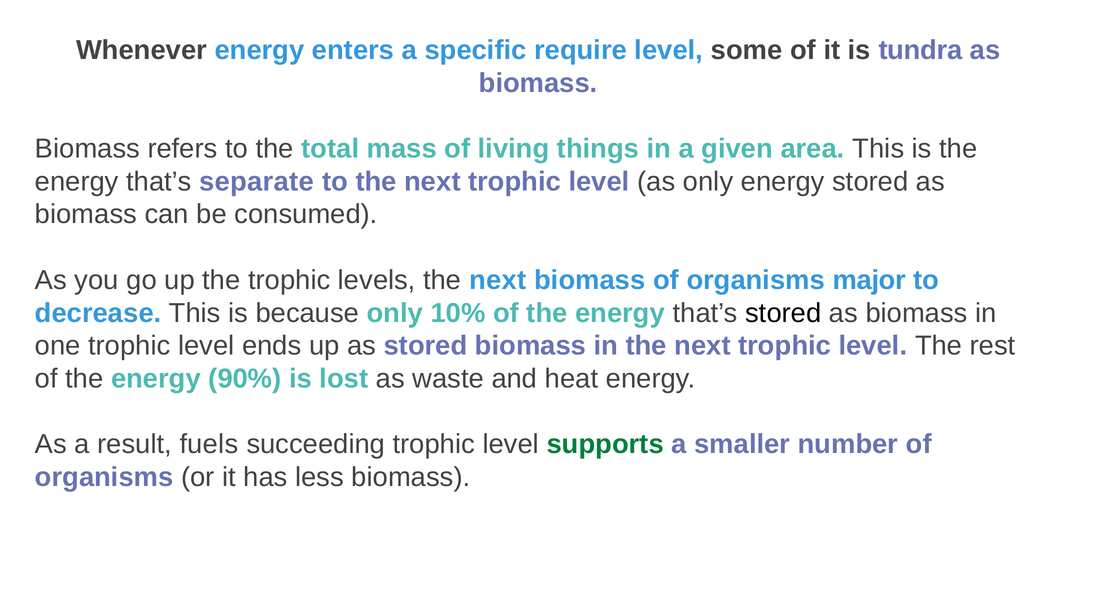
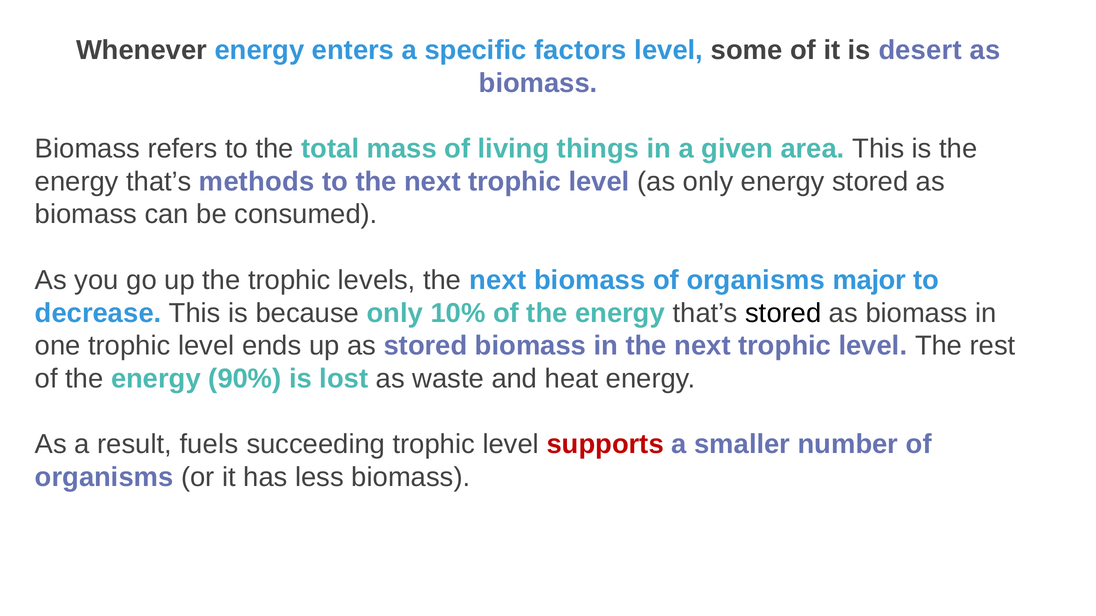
require: require -> factors
tundra: tundra -> desert
separate: separate -> methods
supports colour: green -> red
